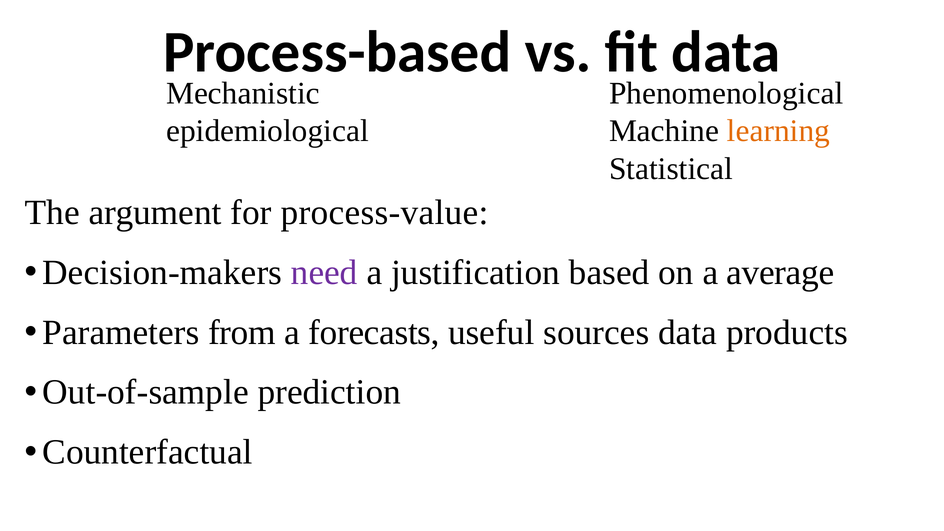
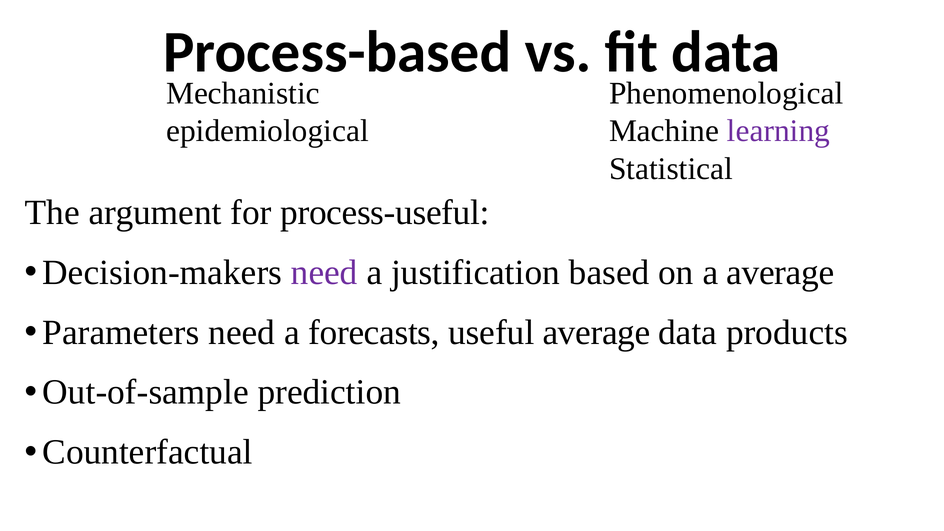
learning colour: orange -> purple
process-value: process-value -> process-useful
Parameters from: from -> need
useful sources: sources -> average
